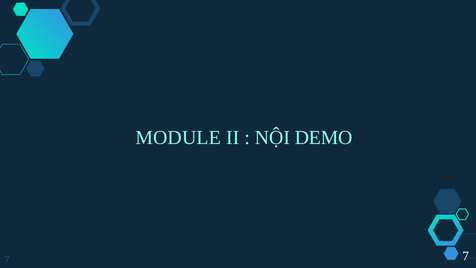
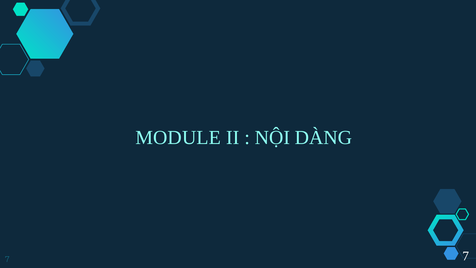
DEMO: DEMO -> DÀNG
